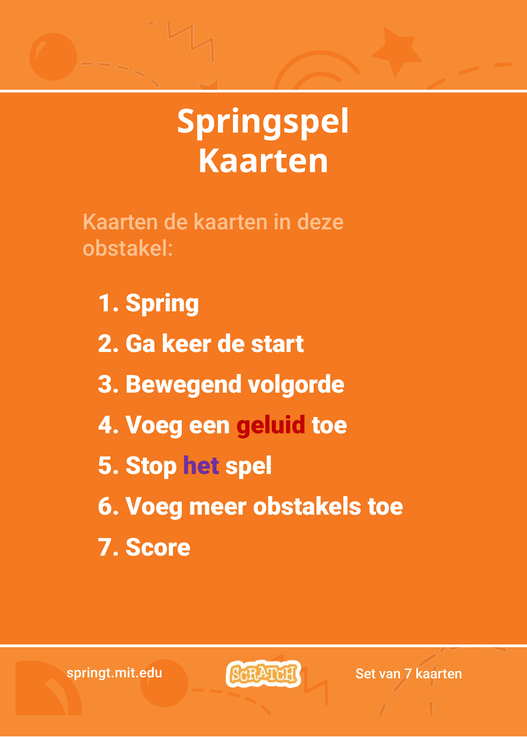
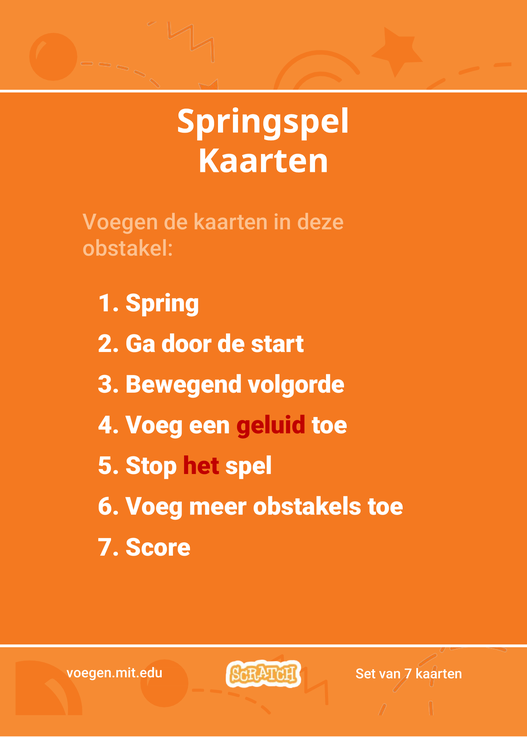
Kaarten at (120, 222): Kaarten -> Voegen
keer: keer -> door
het colour: purple -> red
springt.mit.edu: springt.mit.edu -> voegen.mit.edu
